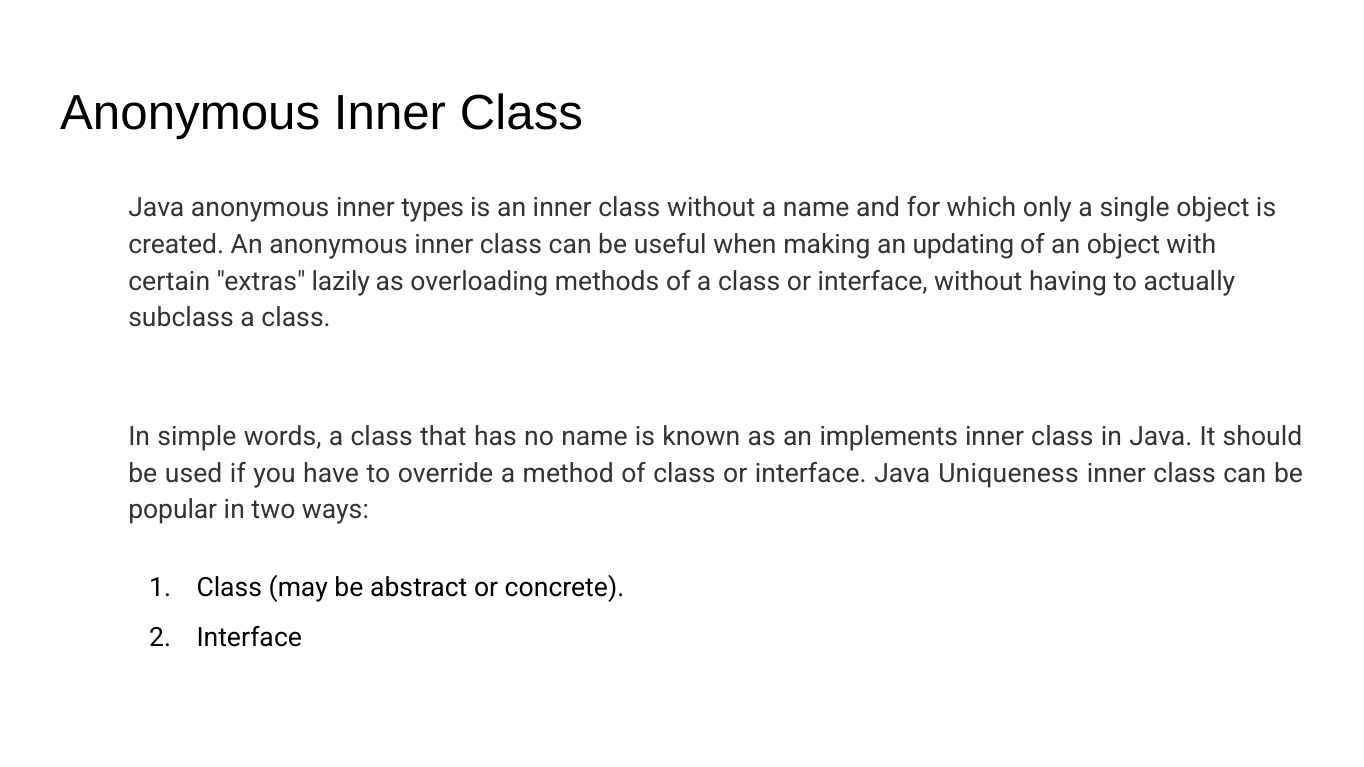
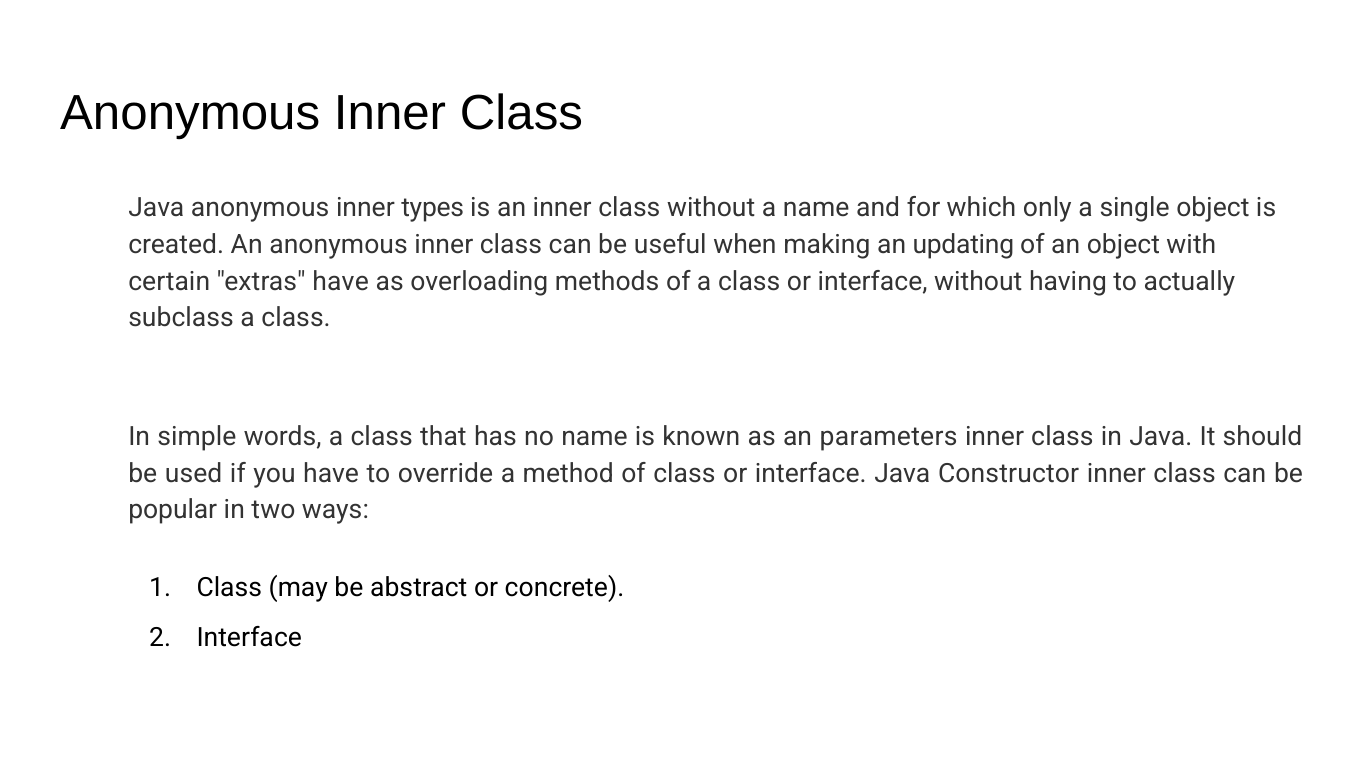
extras lazily: lazily -> have
implements: implements -> parameters
Uniqueness: Uniqueness -> Constructor
